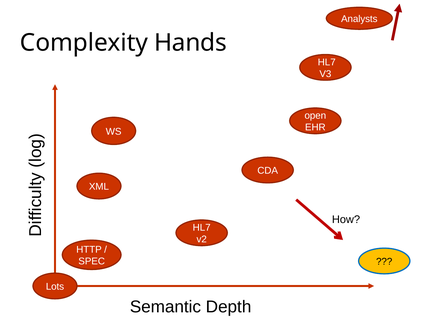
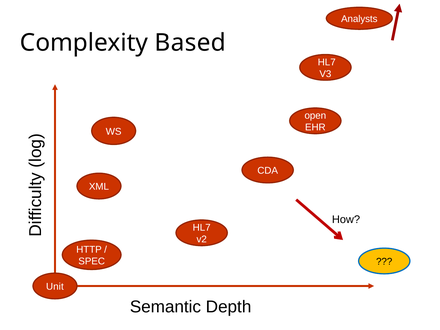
Hands: Hands -> Based
Lots: Lots -> Unit
